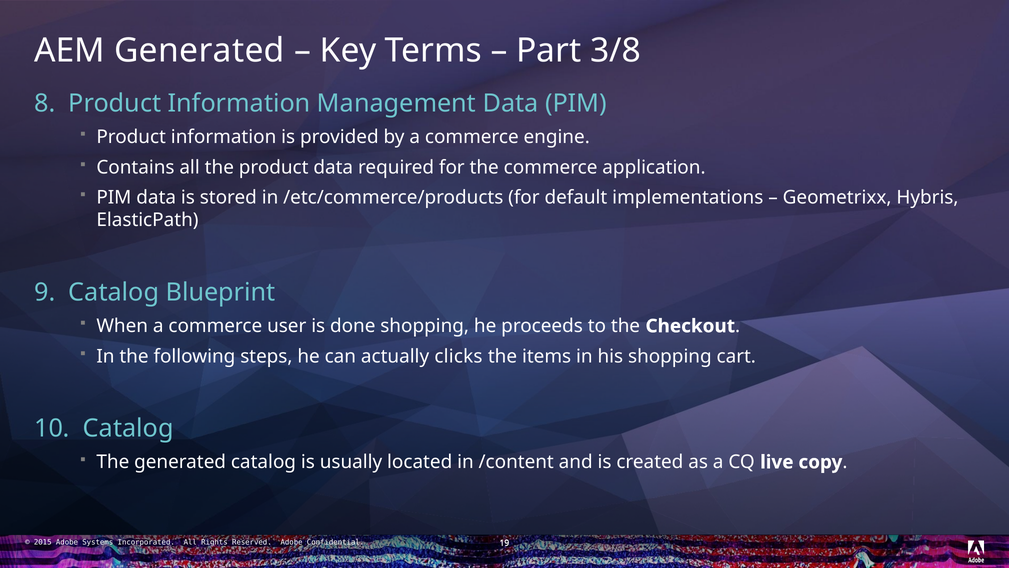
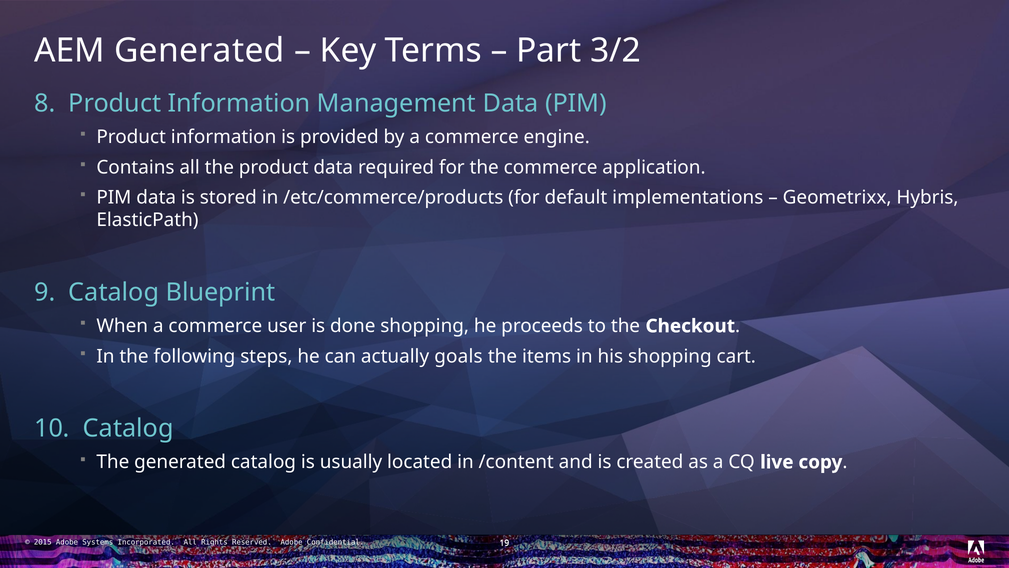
3/8: 3/8 -> 3/2
clicks: clicks -> goals
